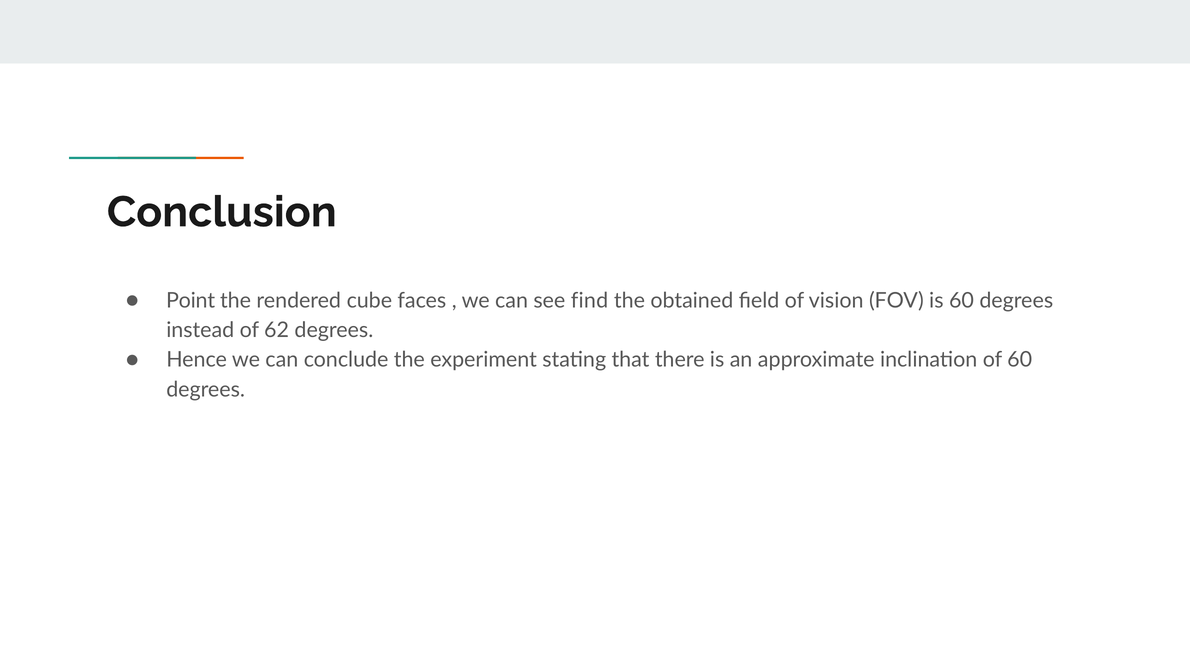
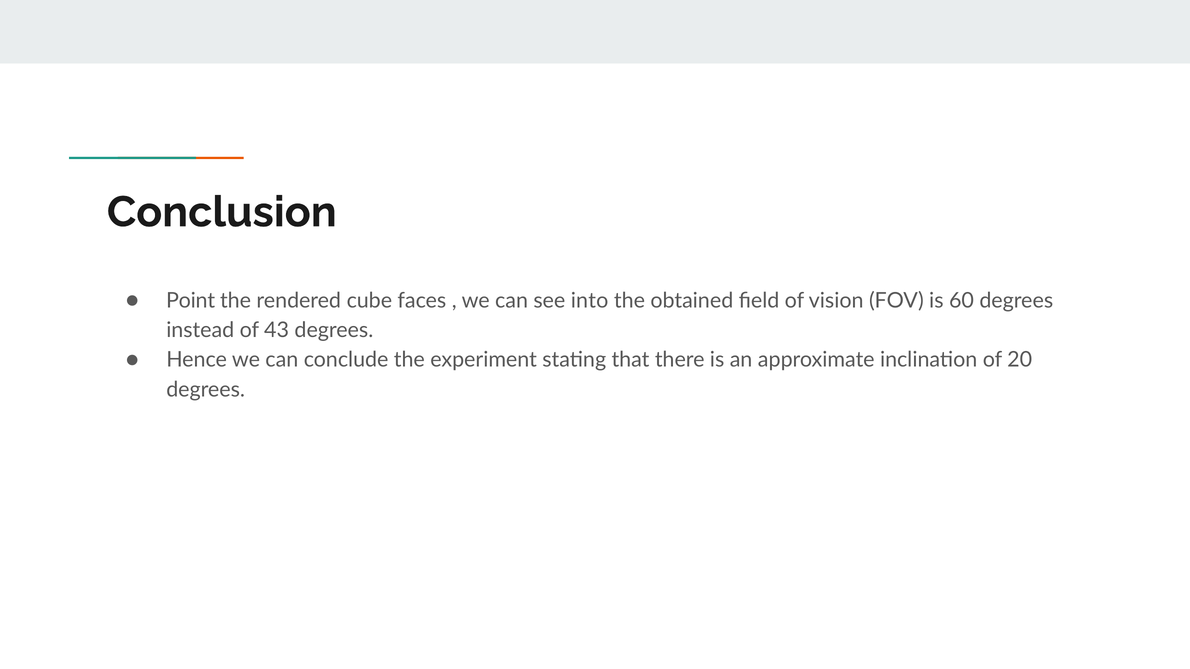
find: find -> into
62: 62 -> 43
of 60: 60 -> 20
